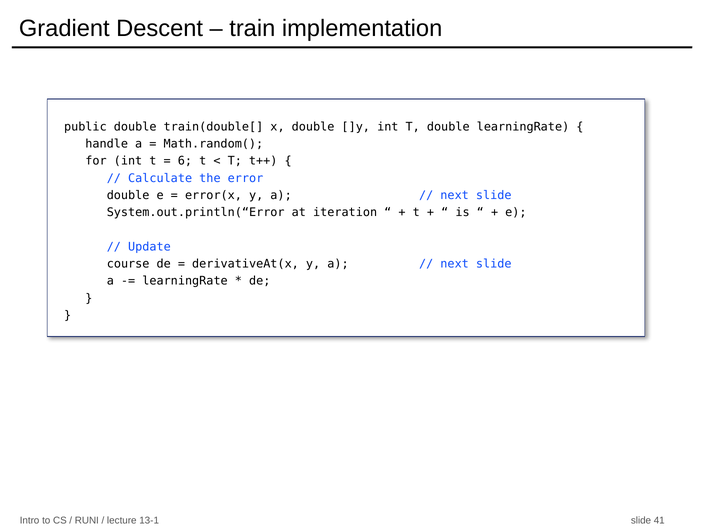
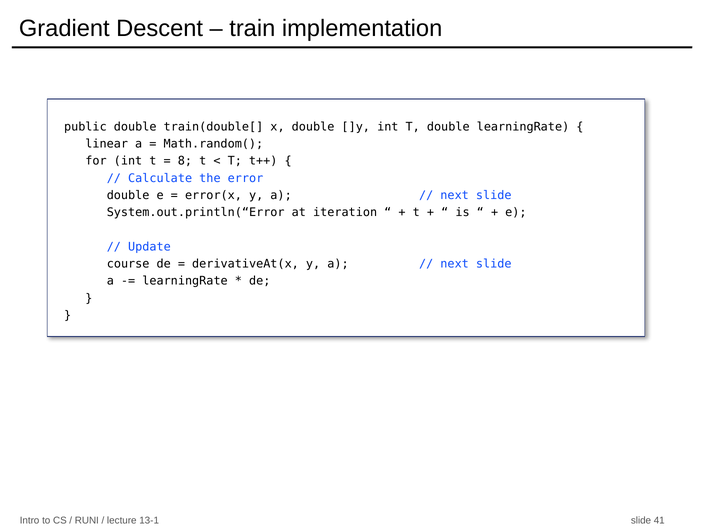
handle: handle -> linear
6: 6 -> 8
